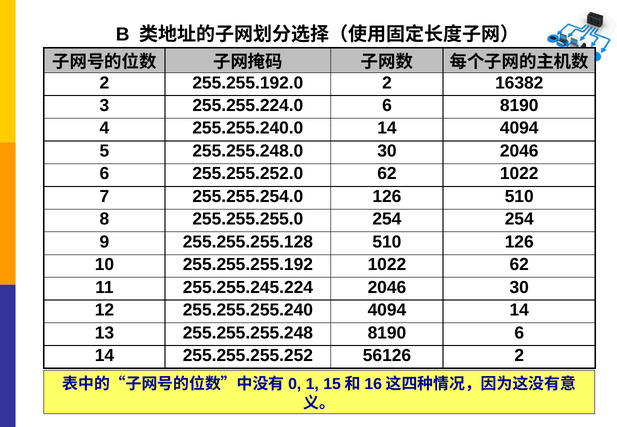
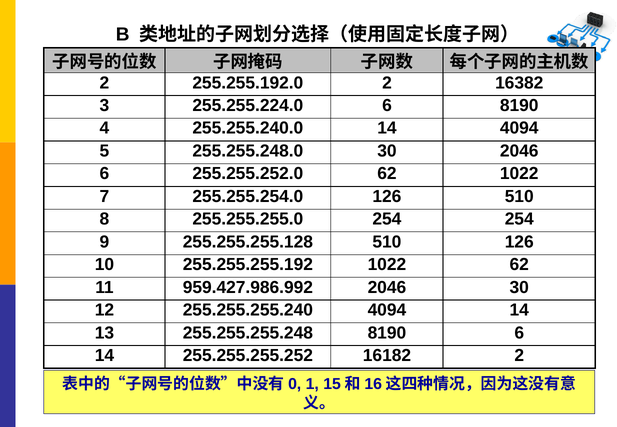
255.255.245.224: 255.255.245.224 -> 959.427.986.992
56126: 56126 -> 16182
